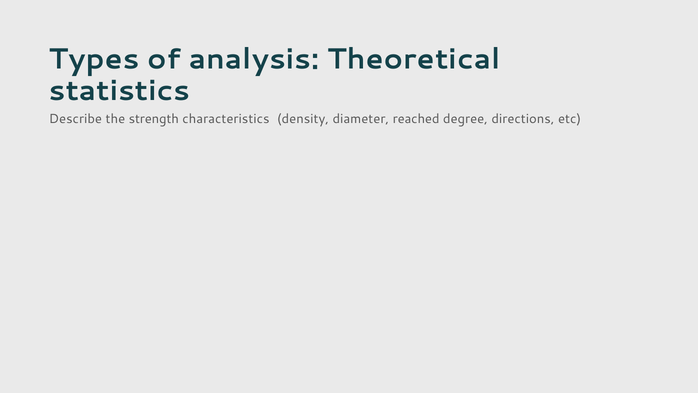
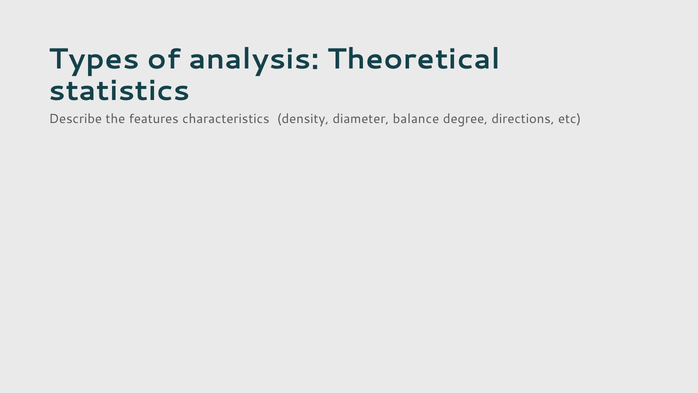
strength: strength -> features
reached: reached -> balance
